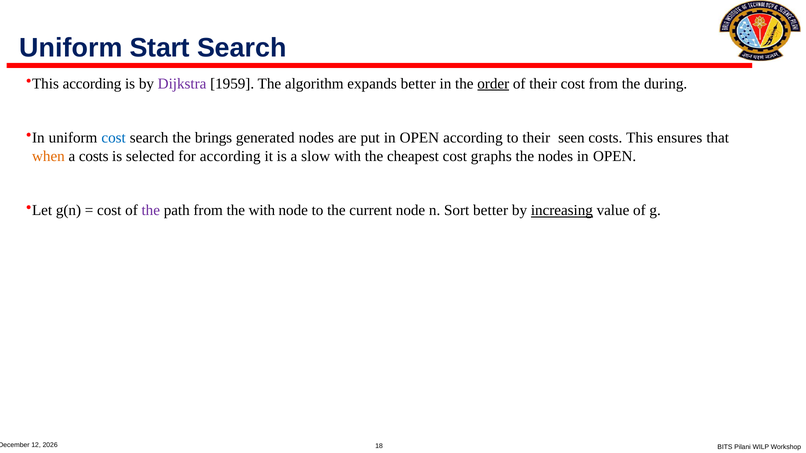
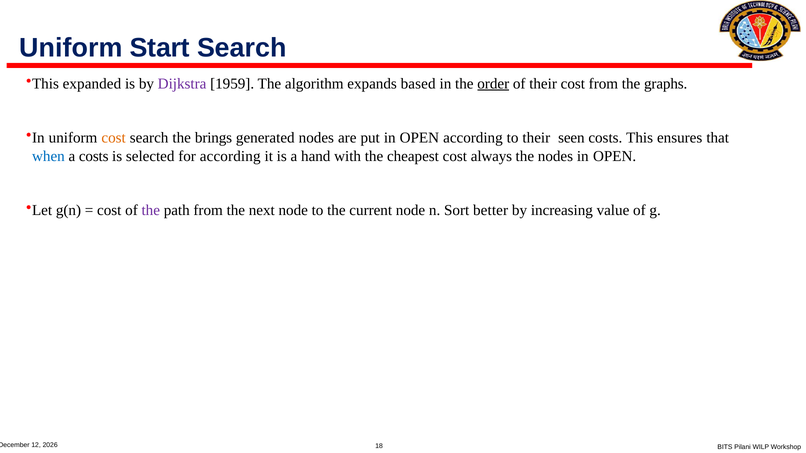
This according: according -> expanded
expands better: better -> based
during: during -> graphs
cost at (114, 138) colour: blue -> orange
when colour: orange -> blue
slow: slow -> hand
graphs: graphs -> always
the with: with -> next
increasing underline: present -> none
